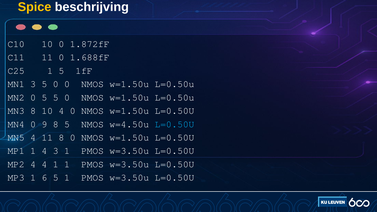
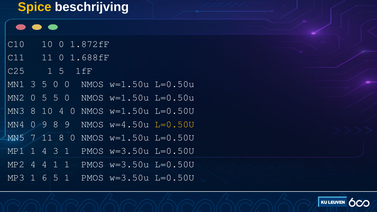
8 5: 5 -> 9
L=0.50U at (174, 124) colour: light blue -> yellow
MN5 4: 4 -> 7
